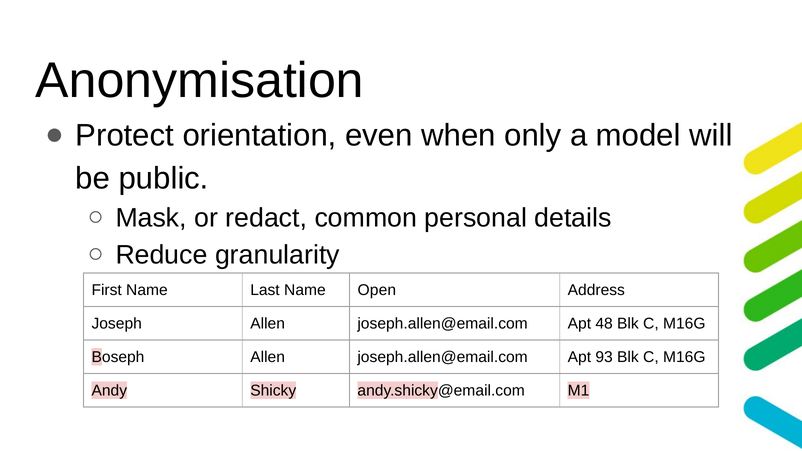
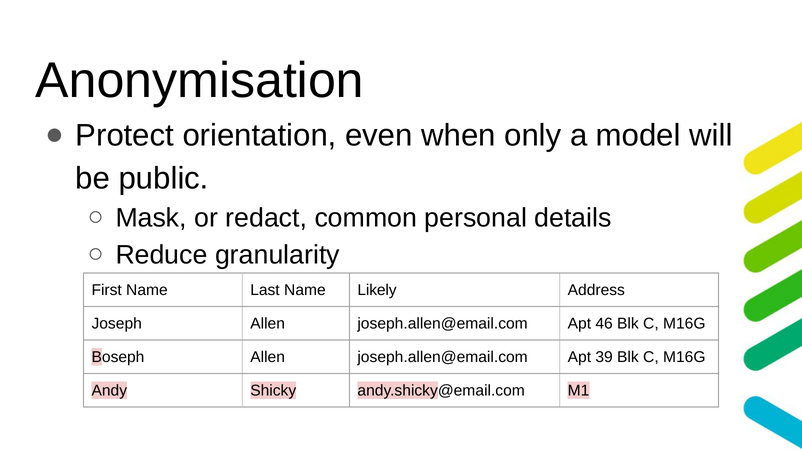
Open: Open -> Likely
48: 48 -> 46
93: 93 -> 39
